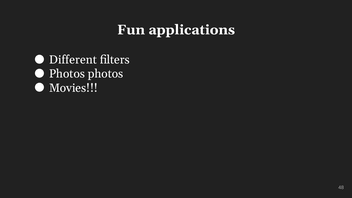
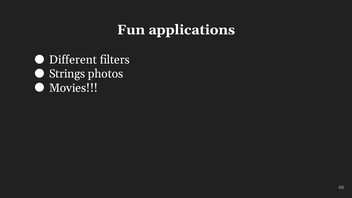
Photos at (67, 74): Photos -> Strings
